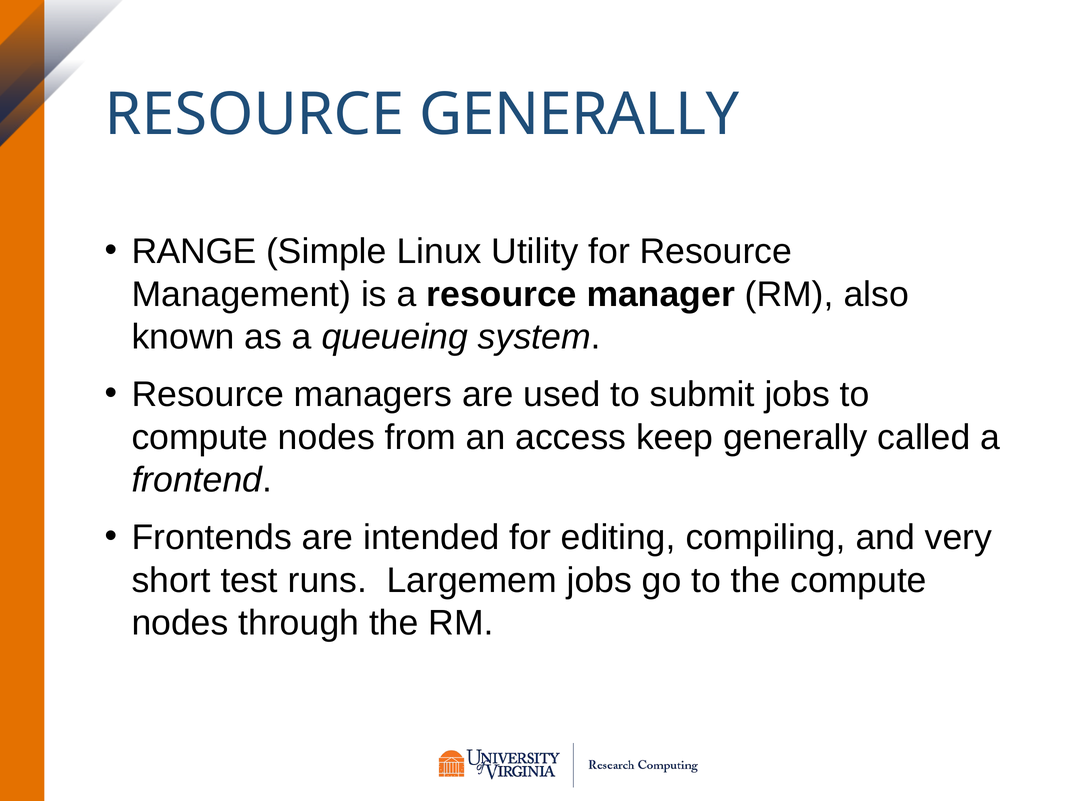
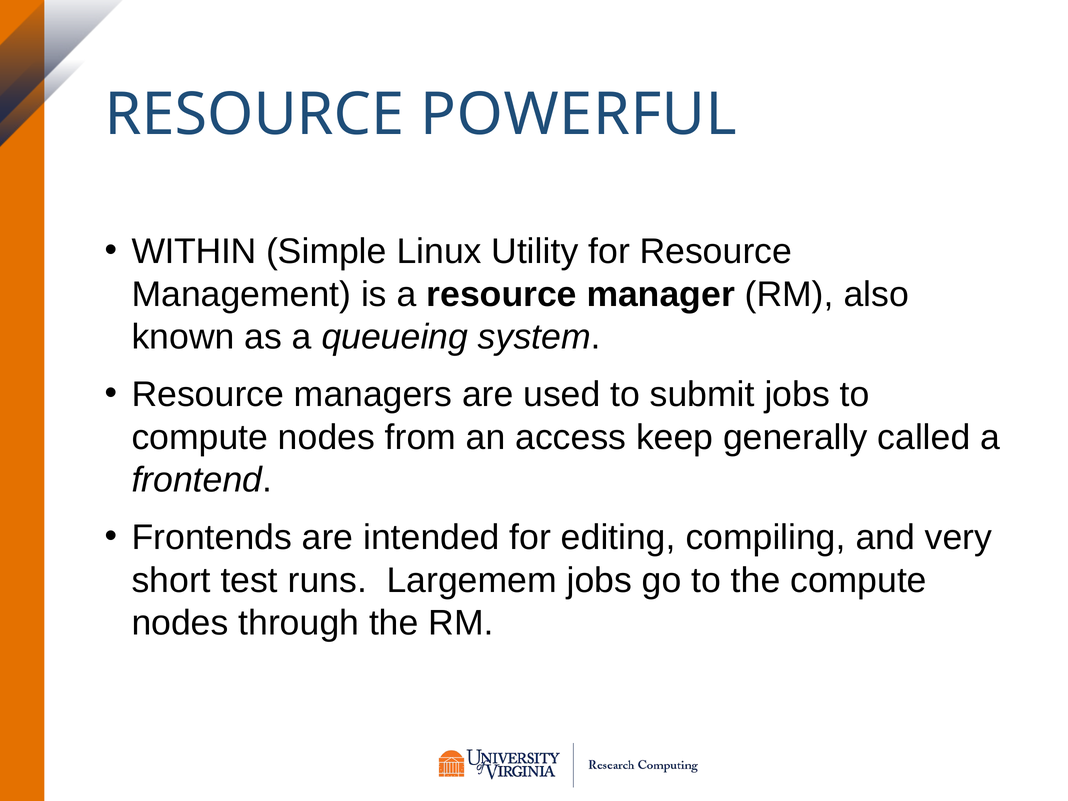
RESOURCE GENERALLY: GENERALLY -> POWERFUL
RANGE: RANGE -> WITHIN
